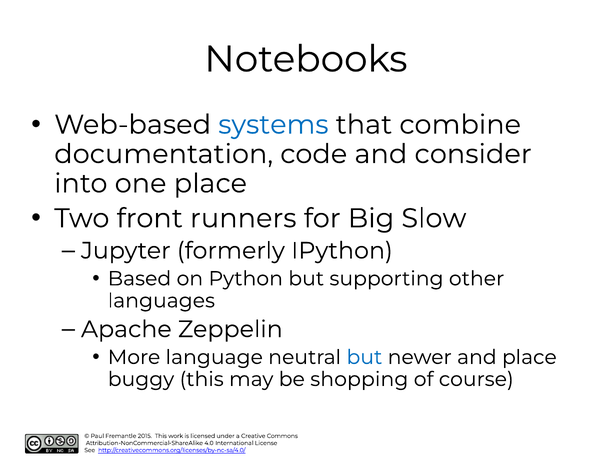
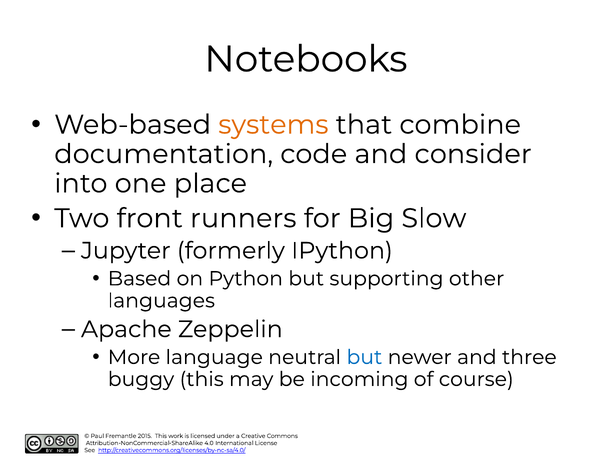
systems colour: blue -> orange
and place: place -> three
shopping: shopping -> incoming
